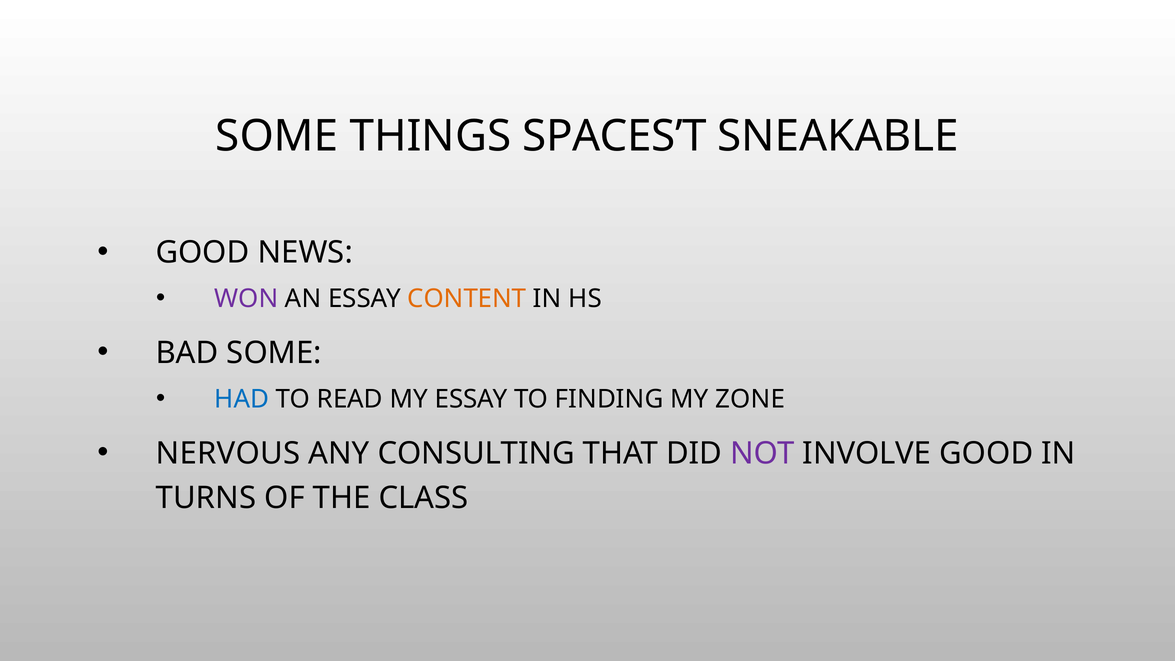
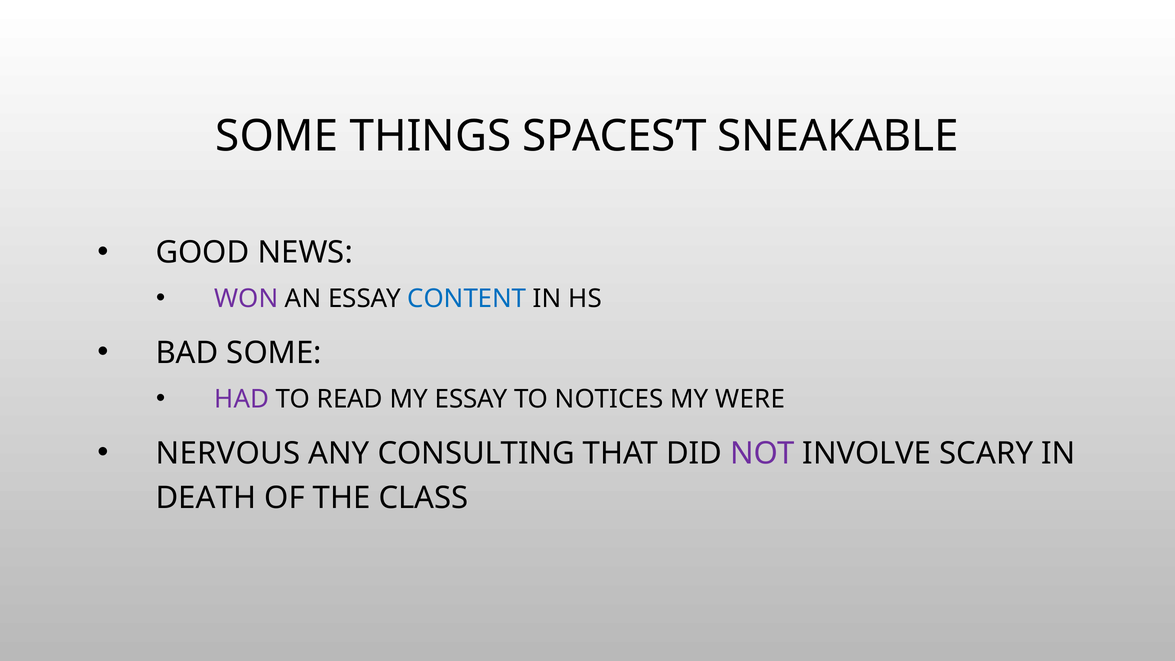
CONTENT colour: orange -> blue
HAD colour: blue -> purple
FINDING: FINDING -> NOTICES
ZONE: ZONE -> WERE
INVOLVE GOOD: GOOD -> SCARY
TURNS: TURNS -> DEATH
